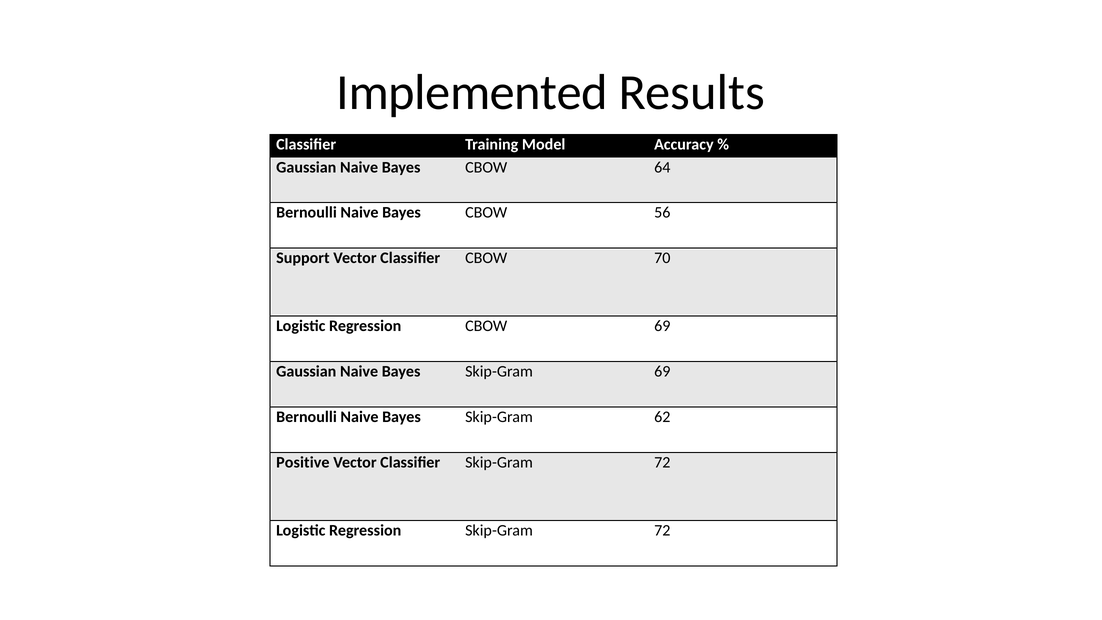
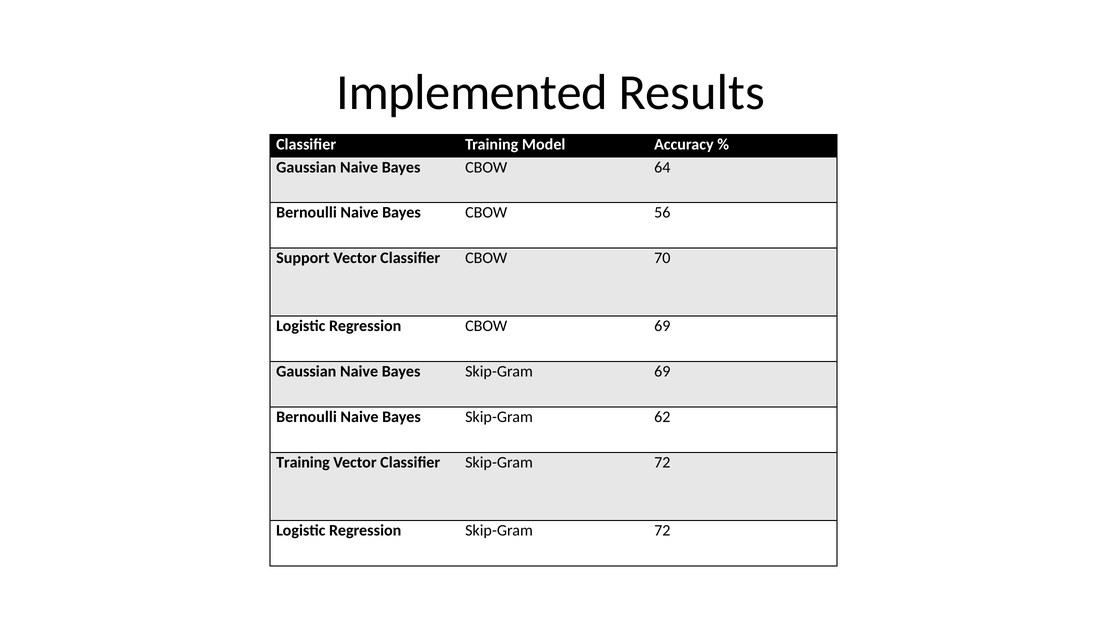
Positive at (303, 462): Positive -> Training
